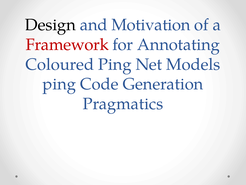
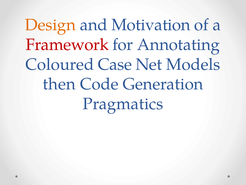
Design colour: black -> orange
Coloured Ping: Ping -> Case
ping at (59, 84): ping -> then
